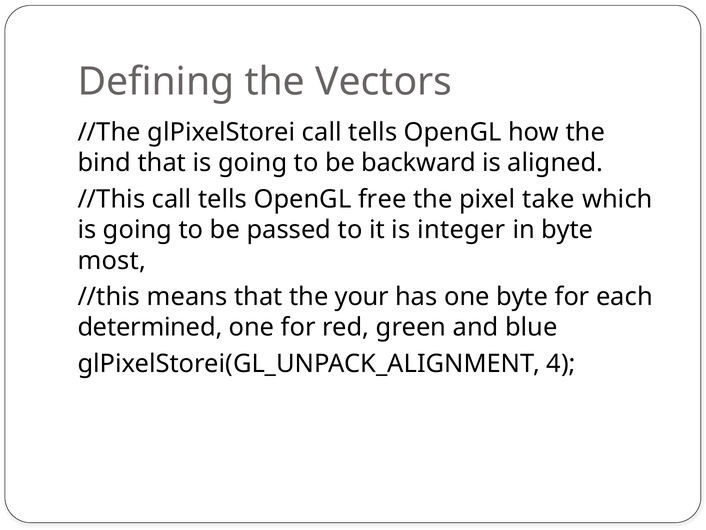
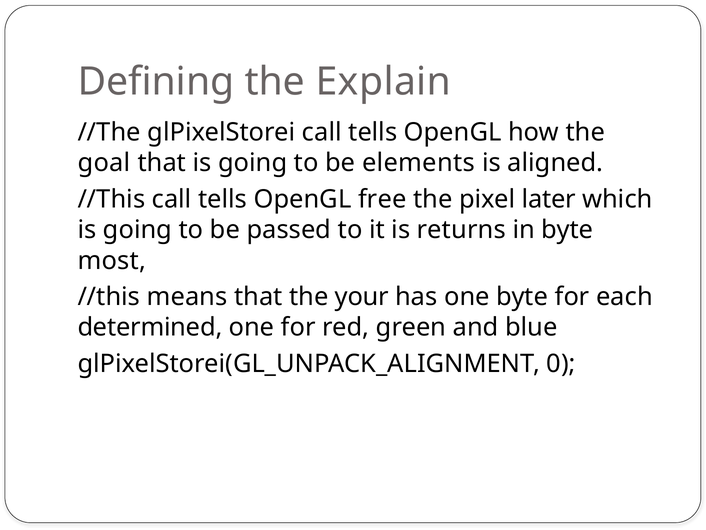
Vectors: Vectors -> Explain
bind: bind -> goal
backward: backward -> elements
take: take -> later
integer: integer -> returns
4: 4 -> 0
